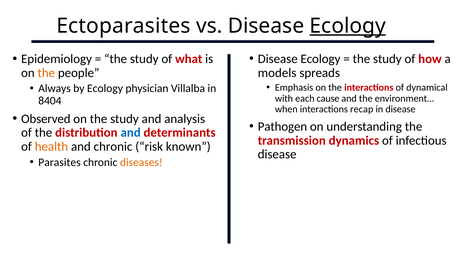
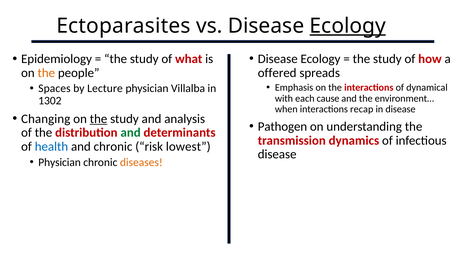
models at (277, 73): models -> offered
Always: Always -> Spaces
by Ecology: Ecology -> Lecture
8404: 8404 -> 1302
Observed: Observed -> Changing
the at (99, 119) underline: none -> present
and at (131, 133) colour: blue -> green
health colour: orange -> blue
known: known -> lowest
Parasites at (59, 162): Parasites -> Physician
